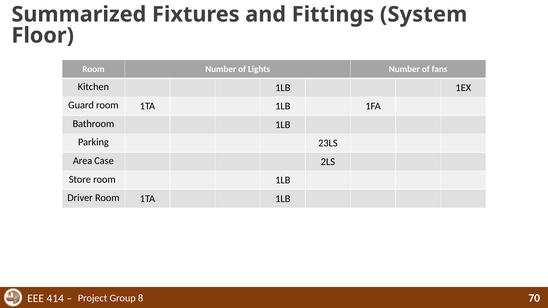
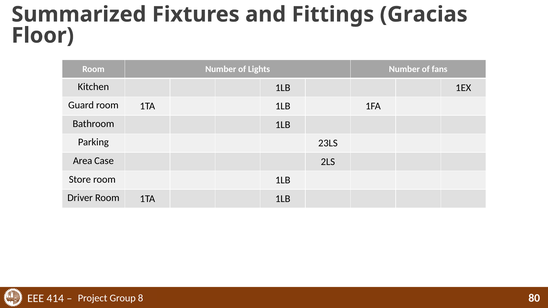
System: System -> Gracias
70: 70 -> 80
